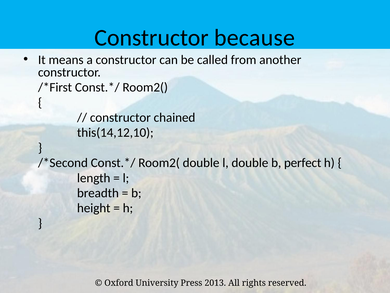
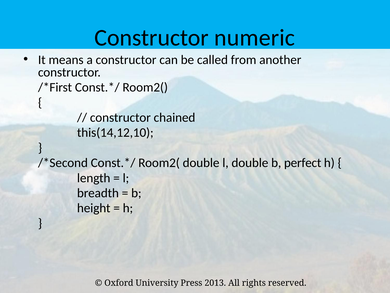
because: because -> numeric
